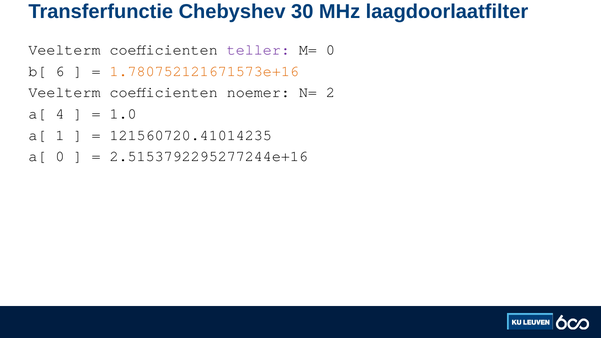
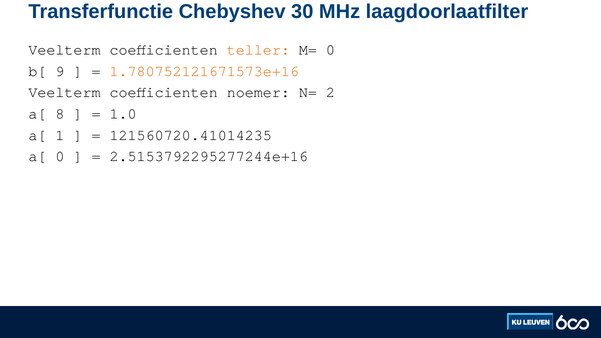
teller colour: purple -> orange
6: 6 -> 9
4: 4 -> 8
